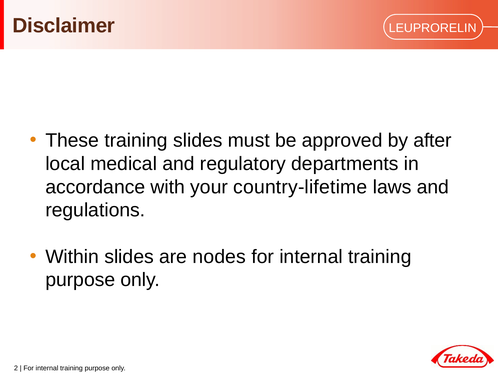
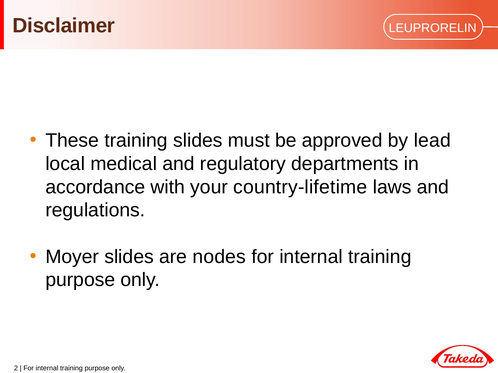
after: after -> lead
Within: Within -> Moyer
